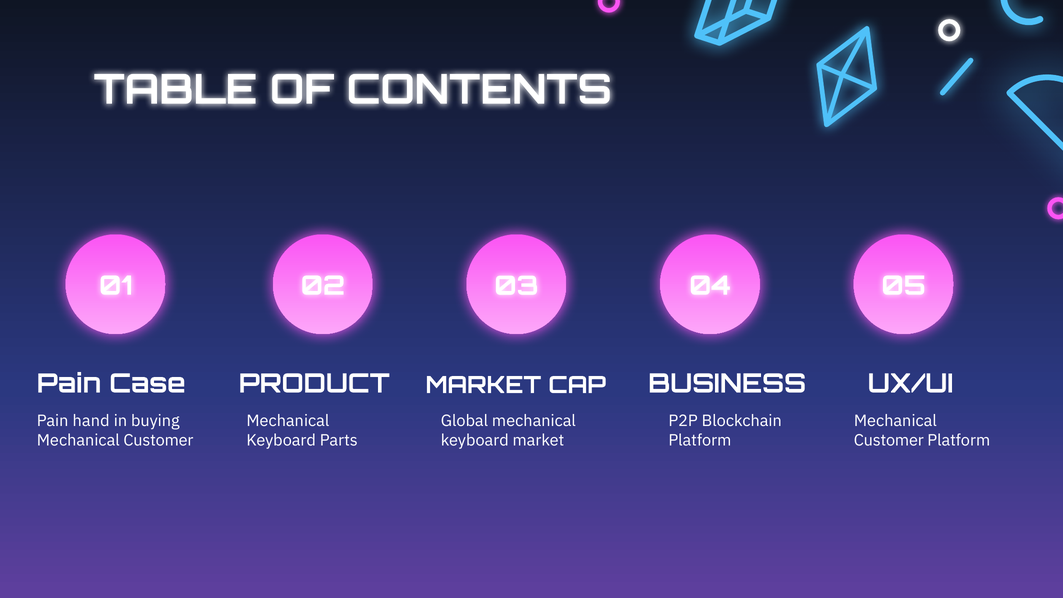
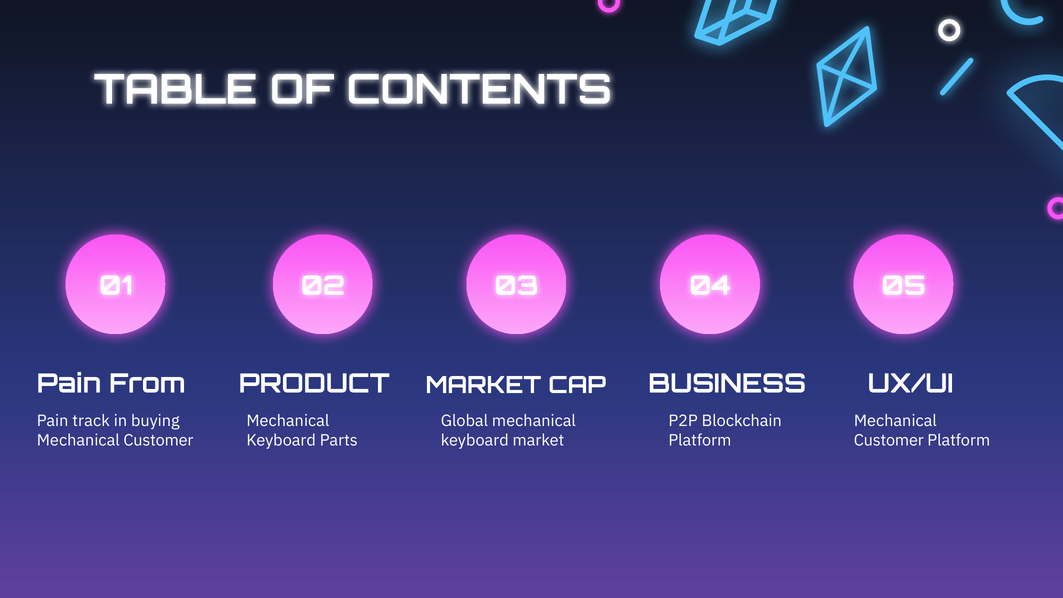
Case: Case -> From
hand: hand -> track
